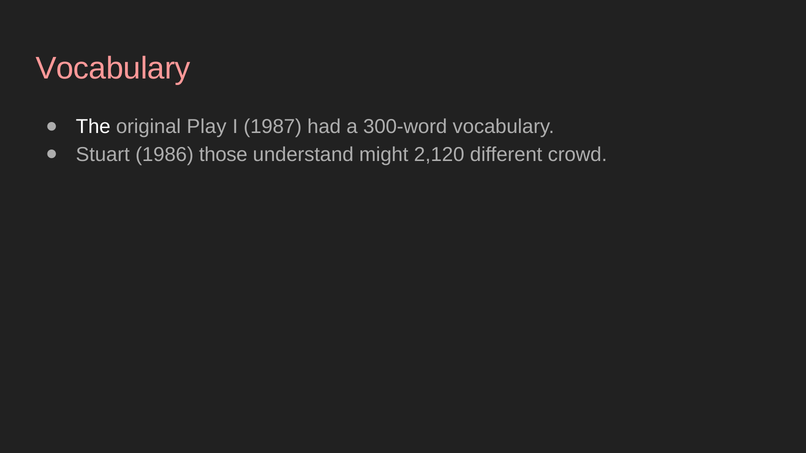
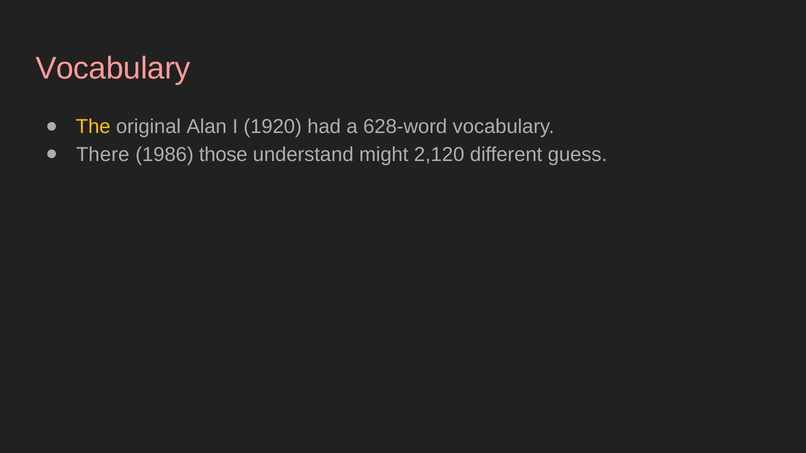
The colour: white -> yellow
Play: Play -> Alan
1987: 1987 -> 1920
300-word: 300-word -> 628-word
Stuart: Stuart -> There
crowd: crowd -> guess
